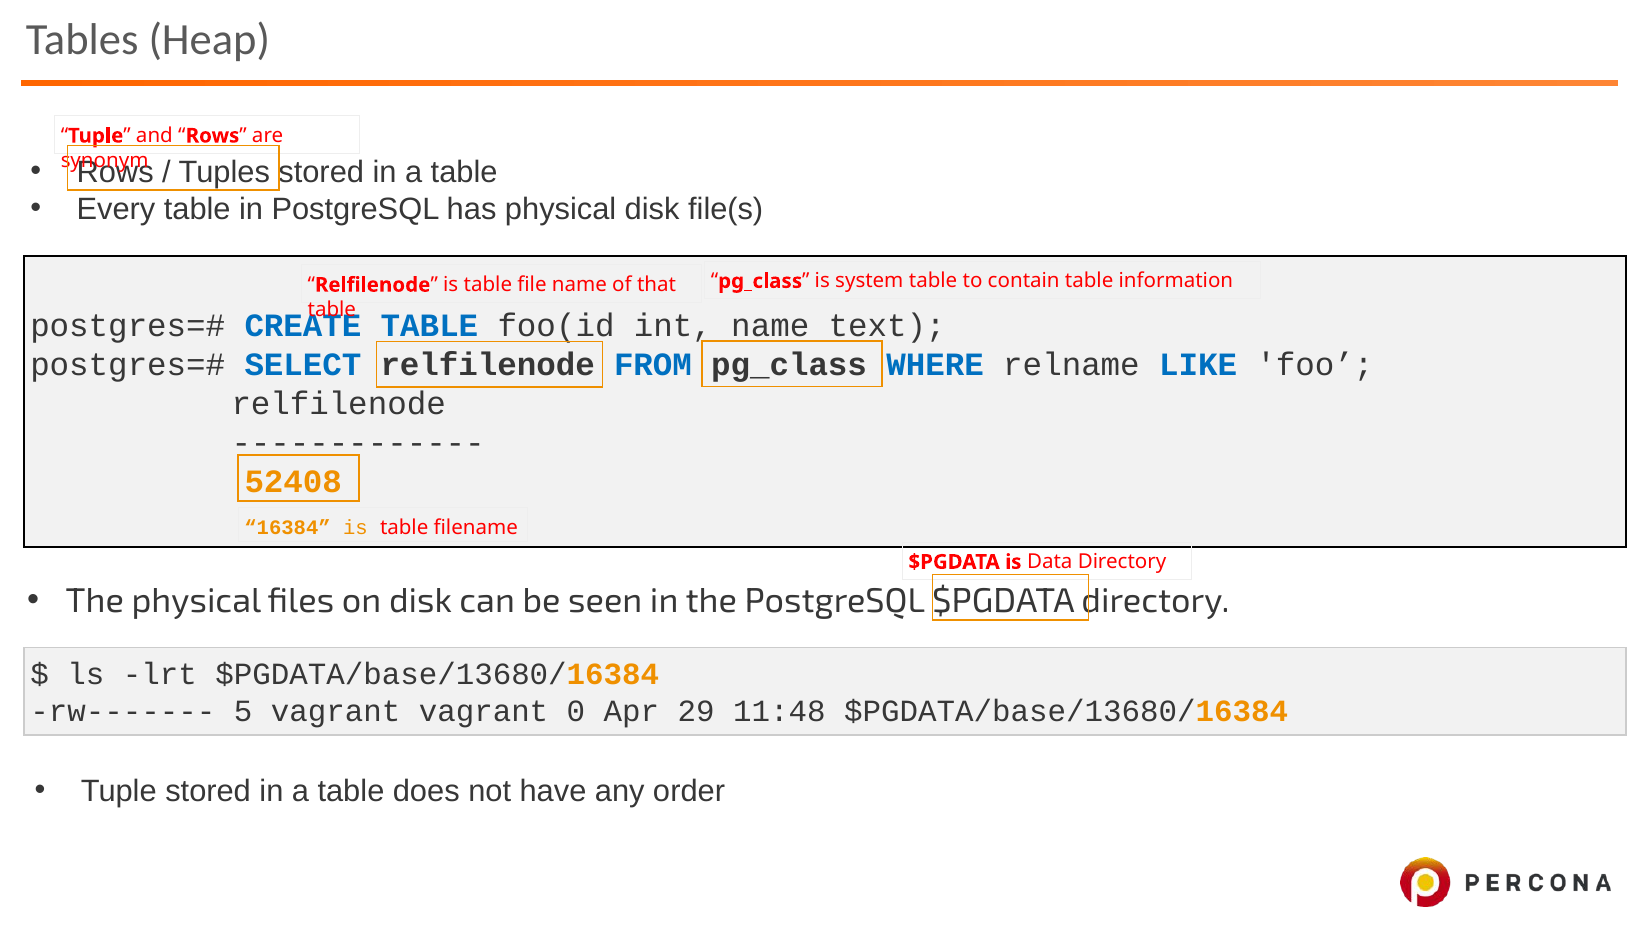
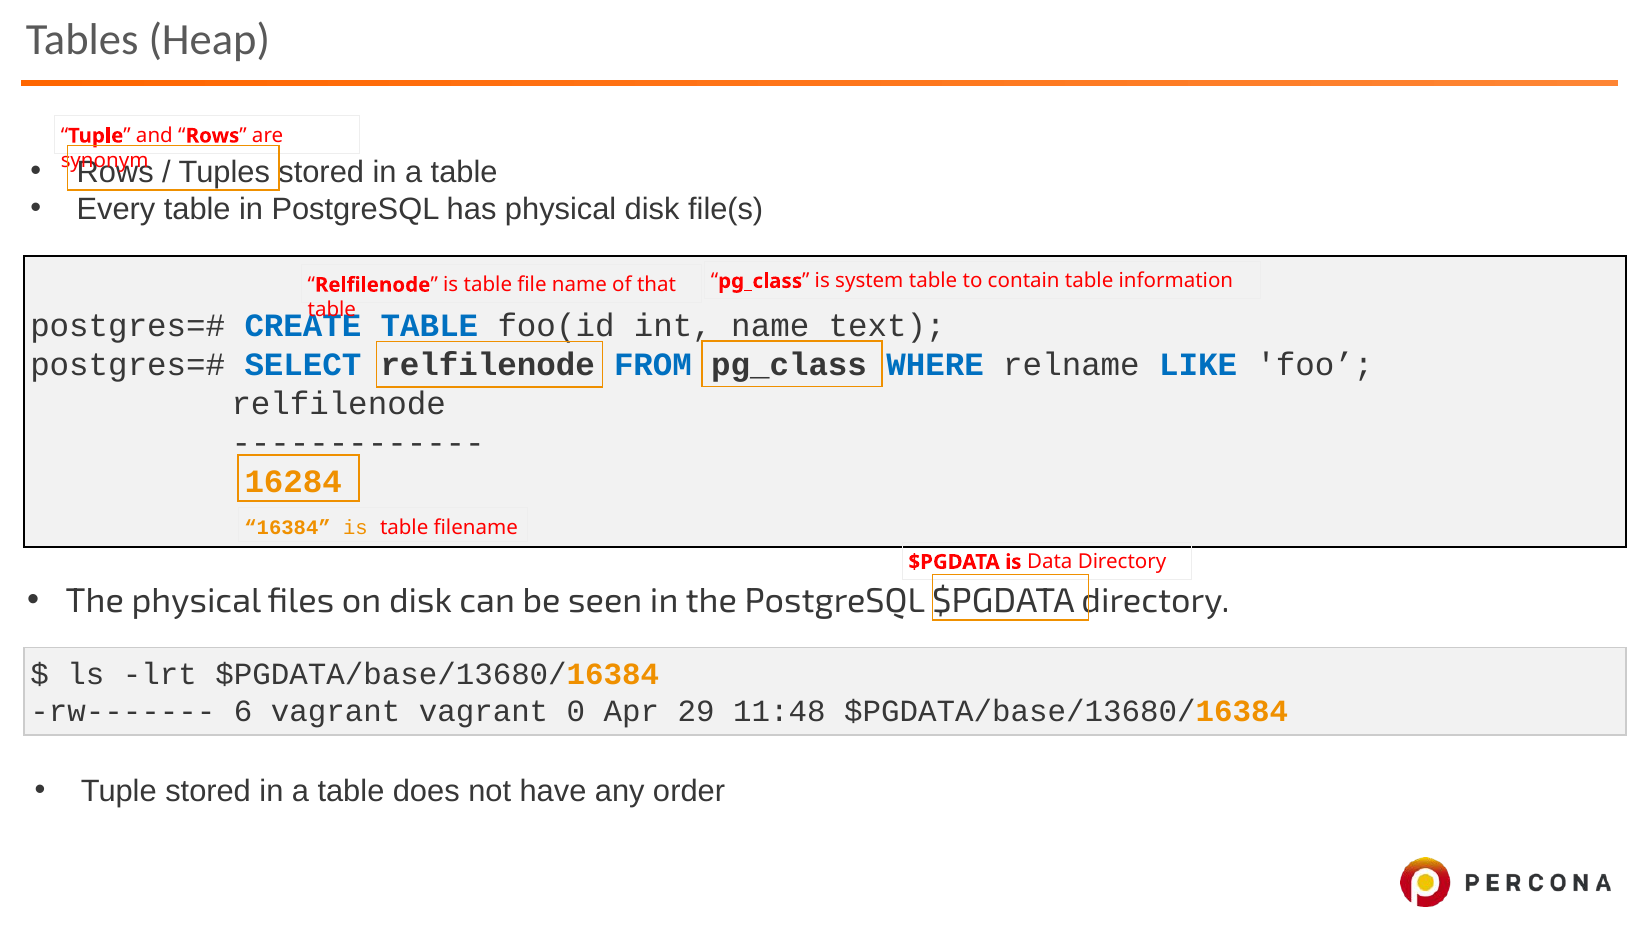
52408: 52408 -> 16284
5: 5 -> 6
